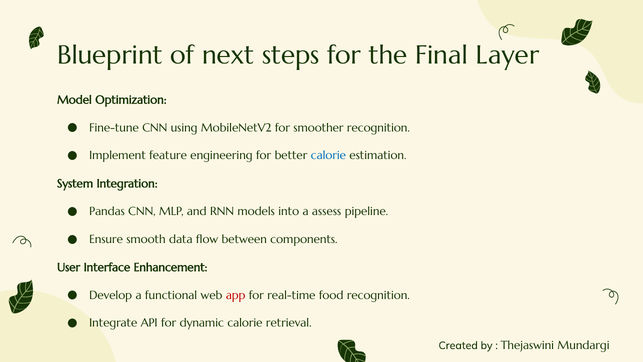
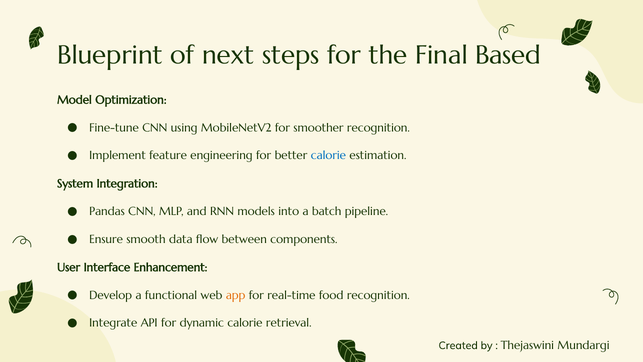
Layer: Layer -> Based
assess: assess -> batch
app colour: red -> orange
